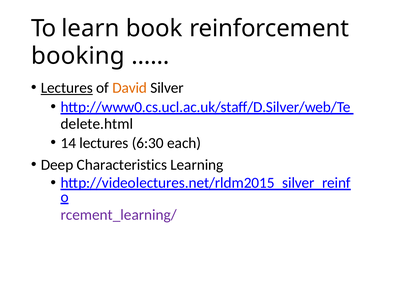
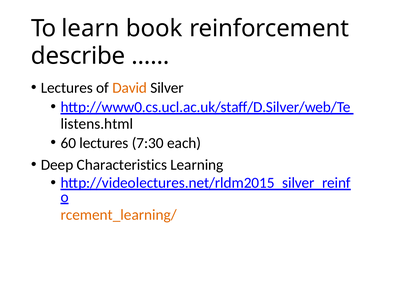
booking: booking -> describe
Lectures at (67, 88) underline: present -> none
delete.html: delete.html -> listens.html
14: 14 -> 60
6:30: 6:30 -> 7:30
rcement_learning/ colour: purple -> orange
